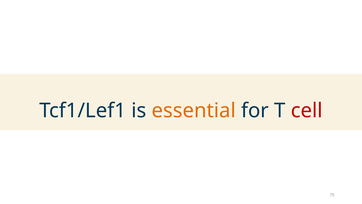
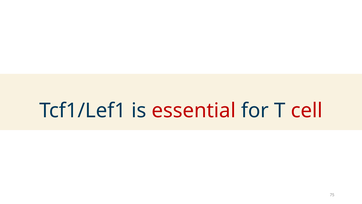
essential colour: orange -> red
